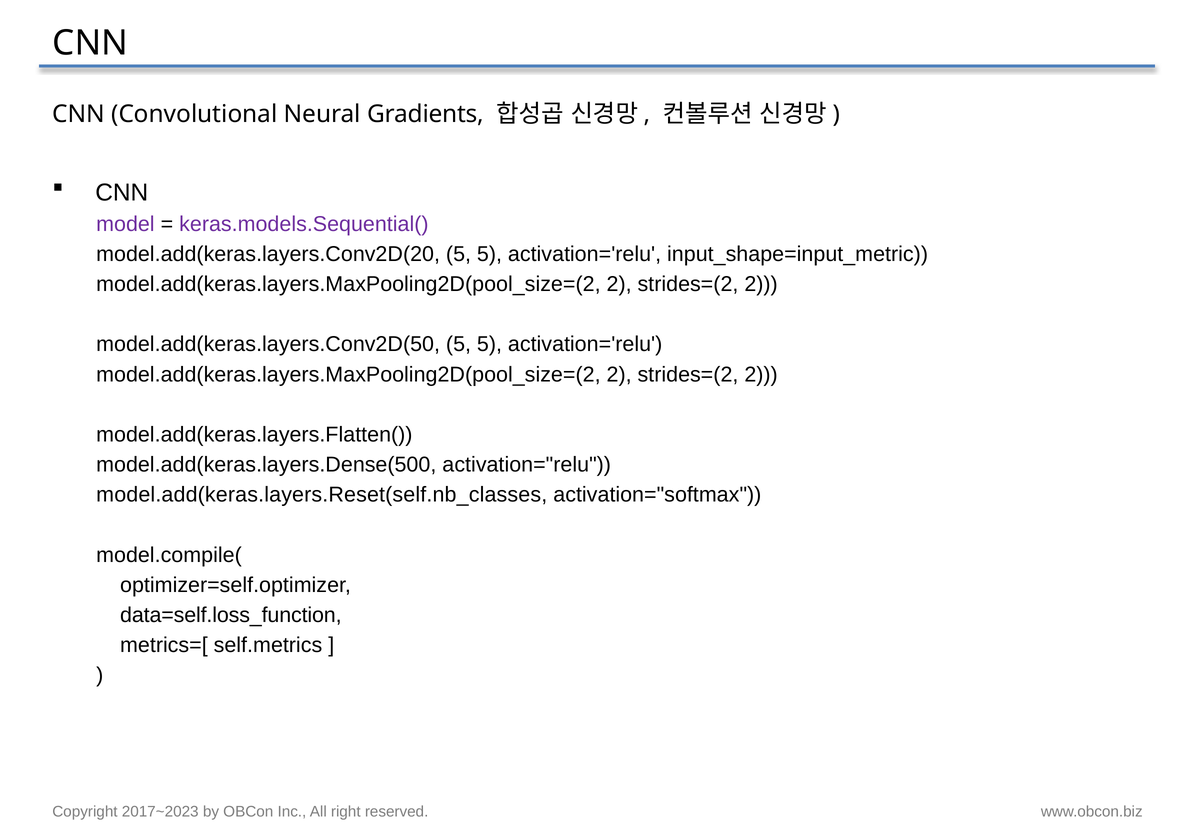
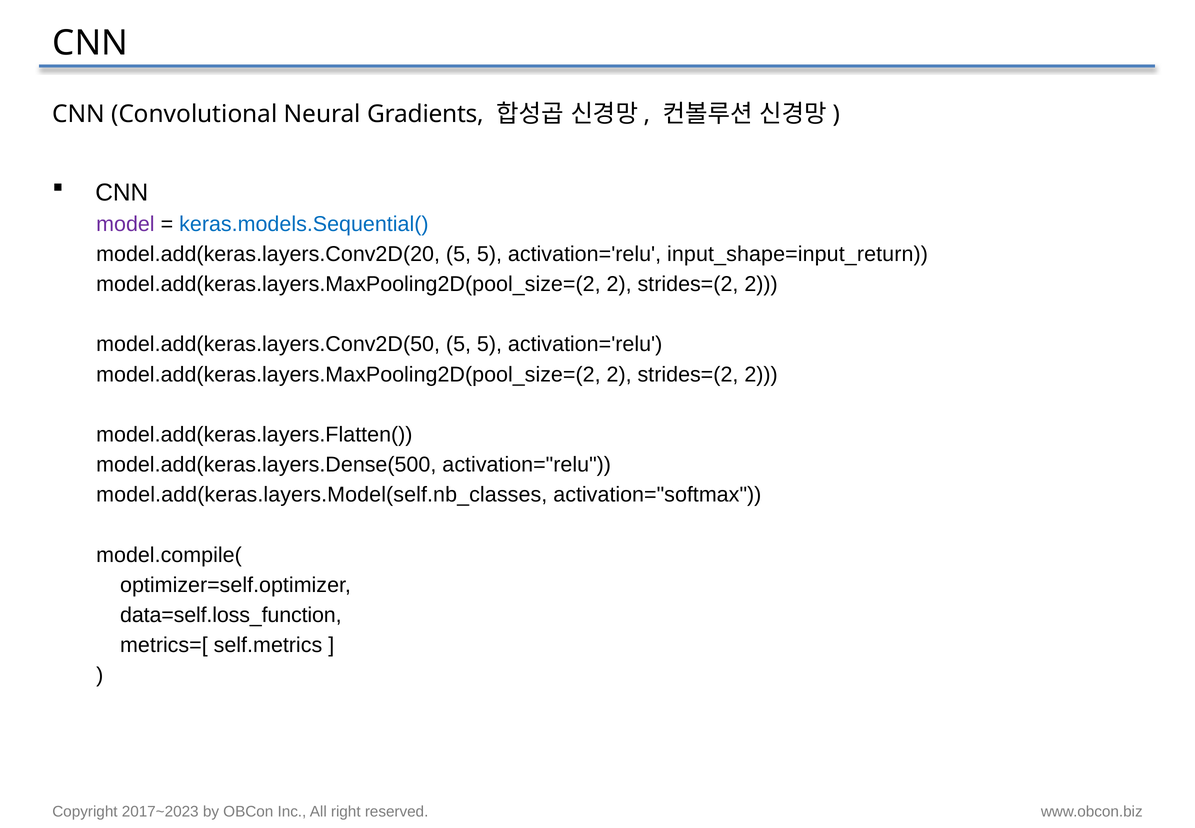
keras.models.Sequential( colour: purple -> blue
input_shape=input_metric: input_shape=input_metric -> input_shape=input_return
model.add(keras.layers.Reset(self.nb_classes: model.add(keras.layers.Reset(self.nb_classes -> model.add(keras.layers.Model(self.nb_classes
